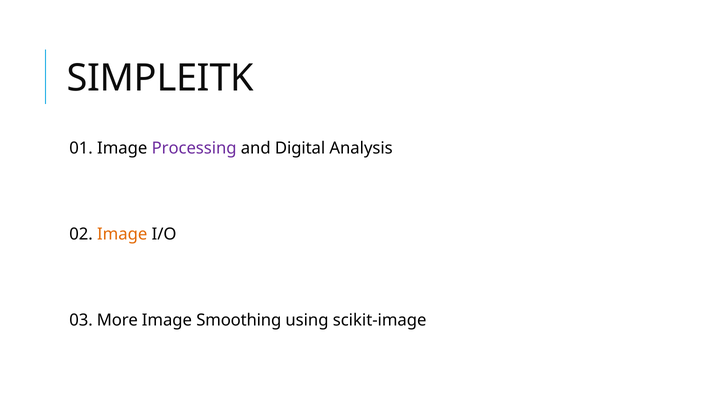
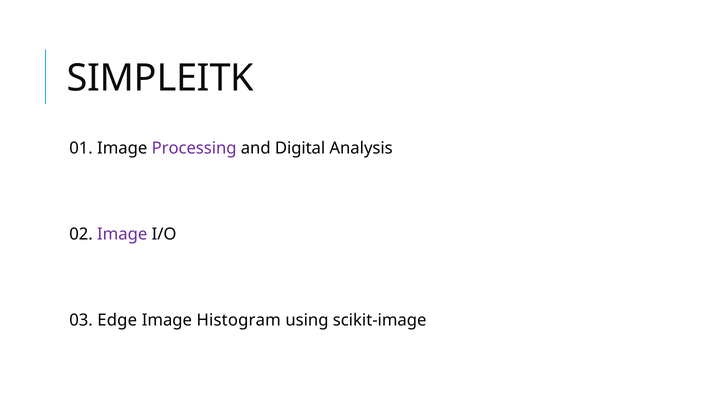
Image at (122, 234) colour: orange -> purple
More: More -> Edge
Smoothing: Smoothing -> Histogram
